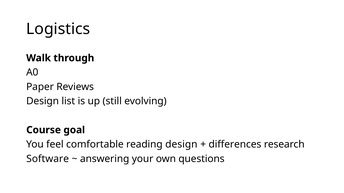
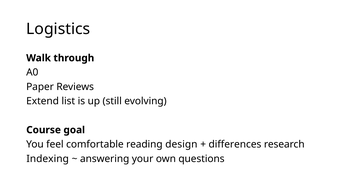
Design at (43, 101): Design -> Extend
Software: Software -> Indexing
